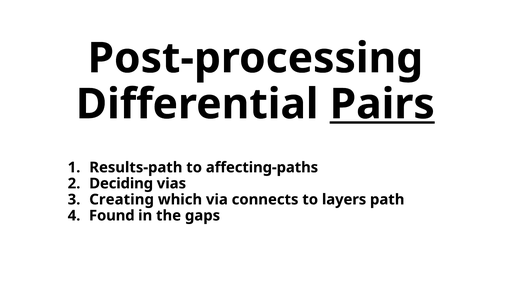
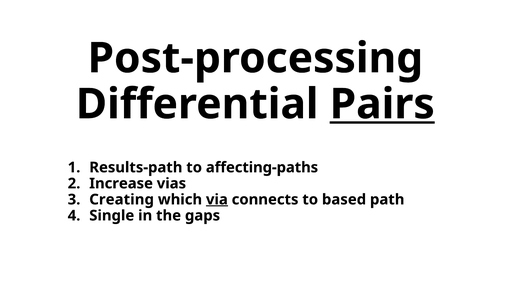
Deciding: Deciding -> Increase
via underline: none -> present
layers: layers -> based
Found: Found -> Single
